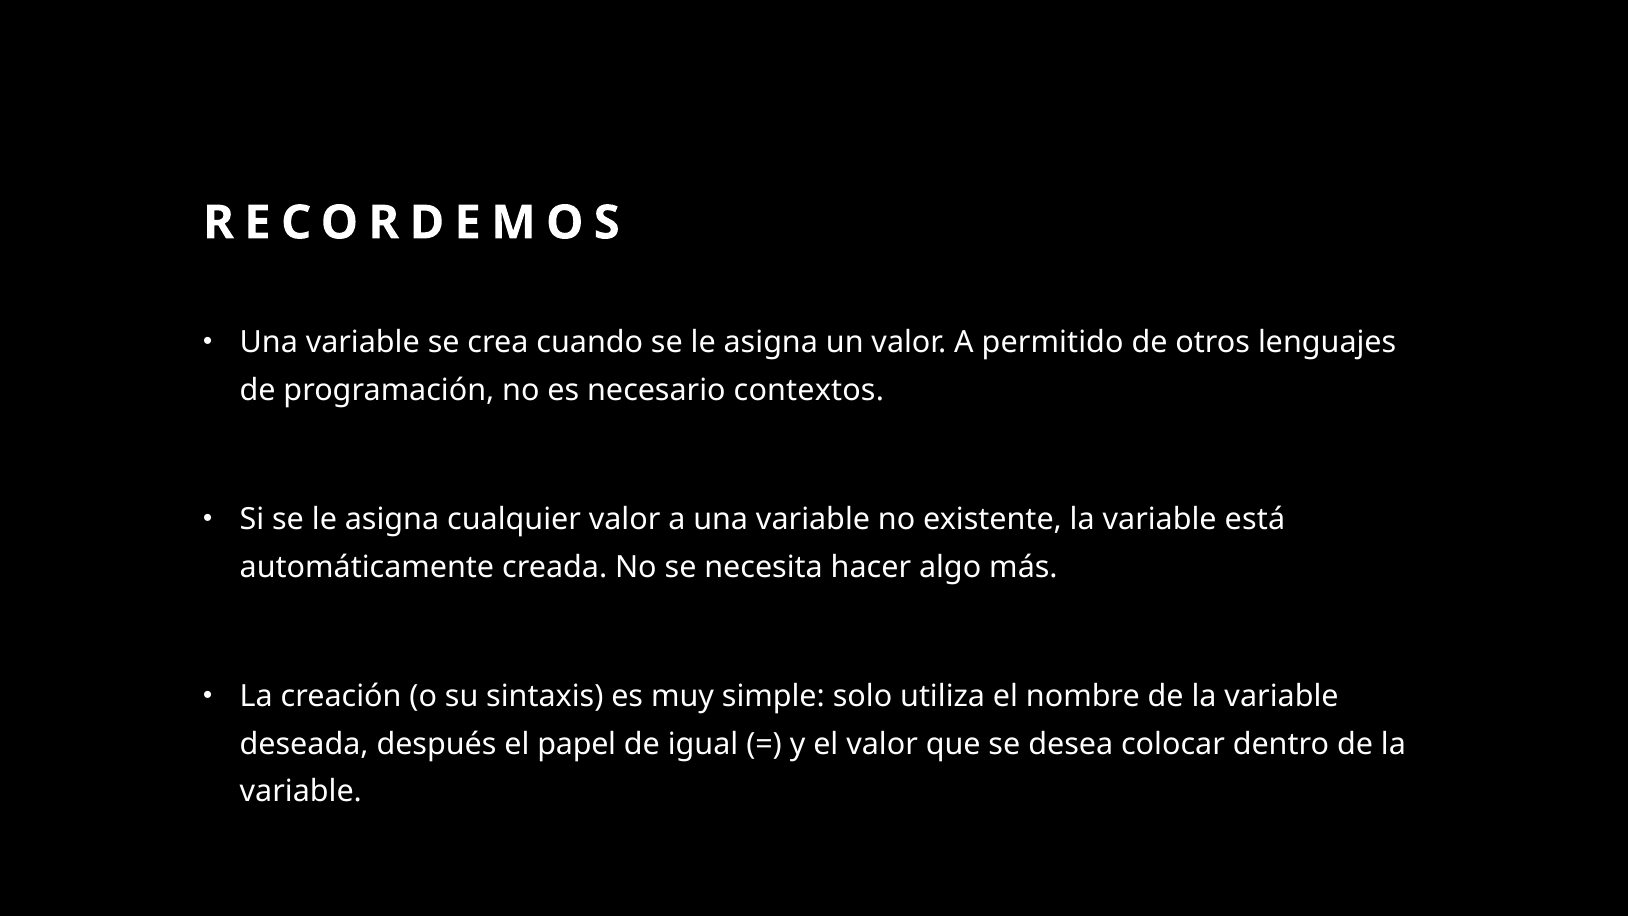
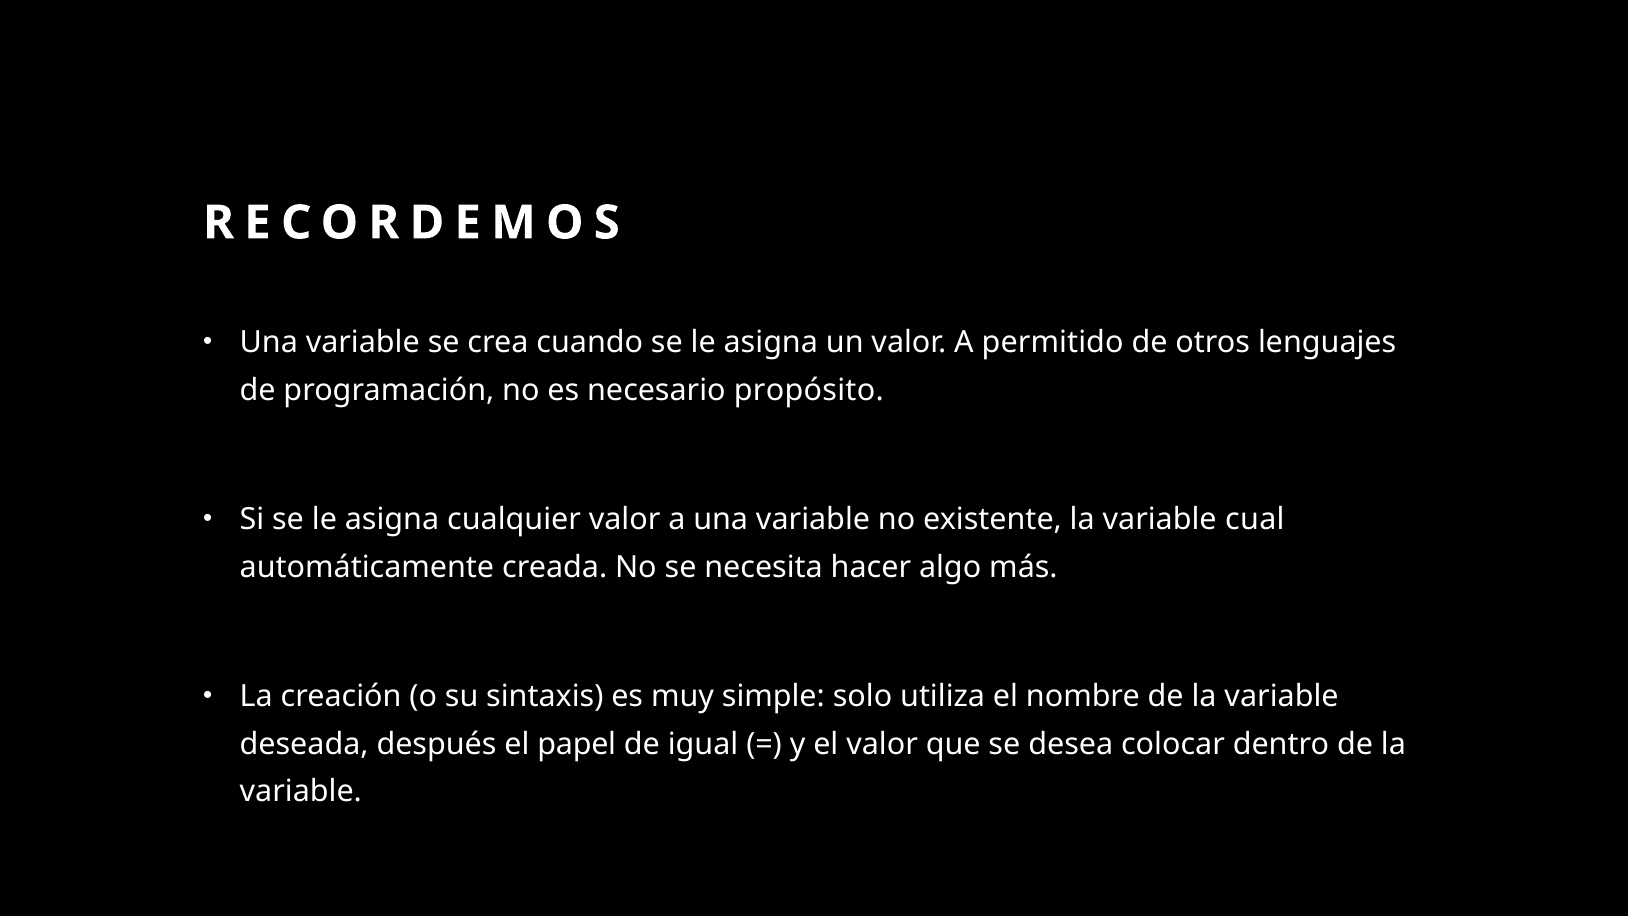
contextos: contextos -> propósito
está: está -> cual
